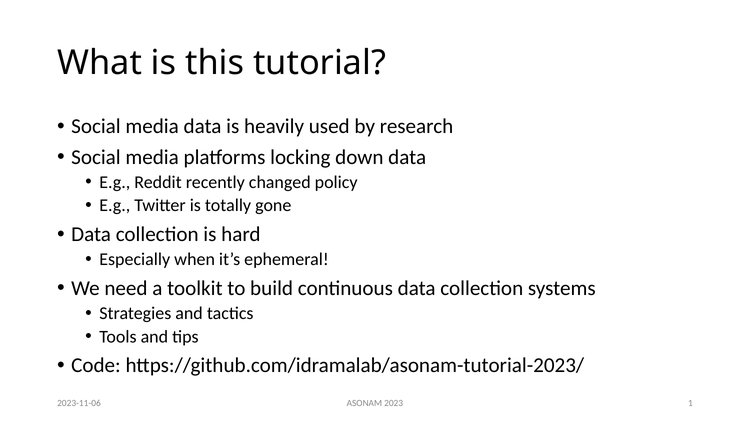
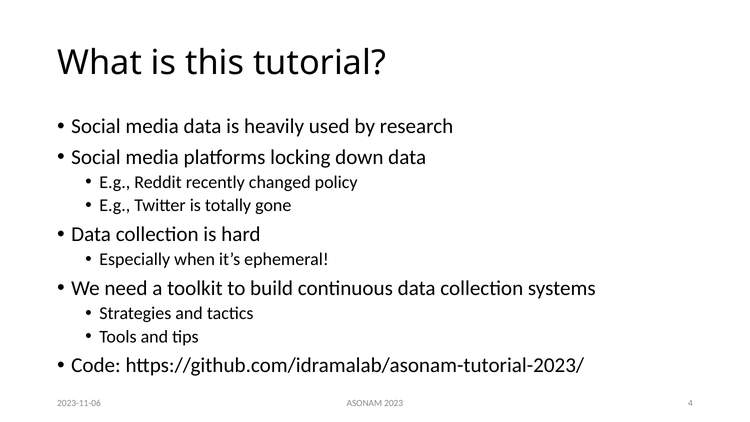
1: 1 -> 4
